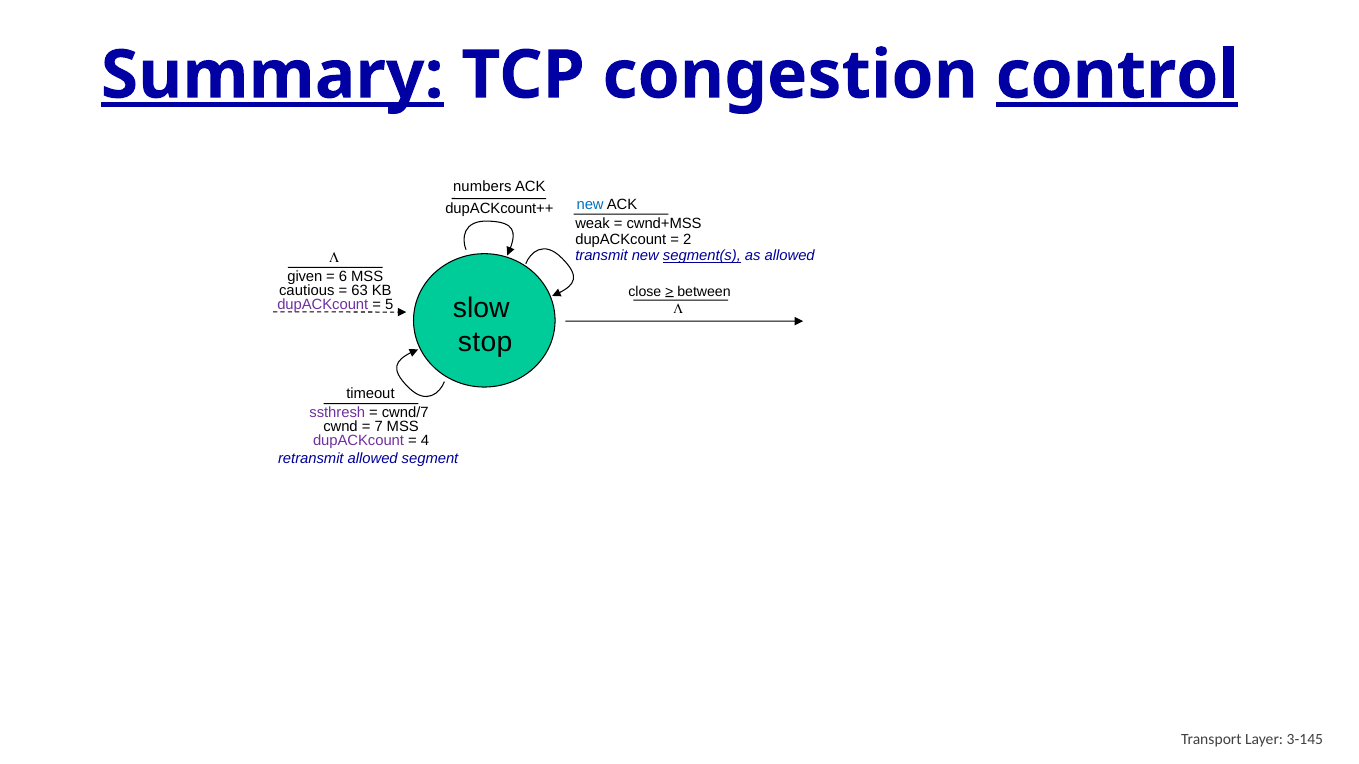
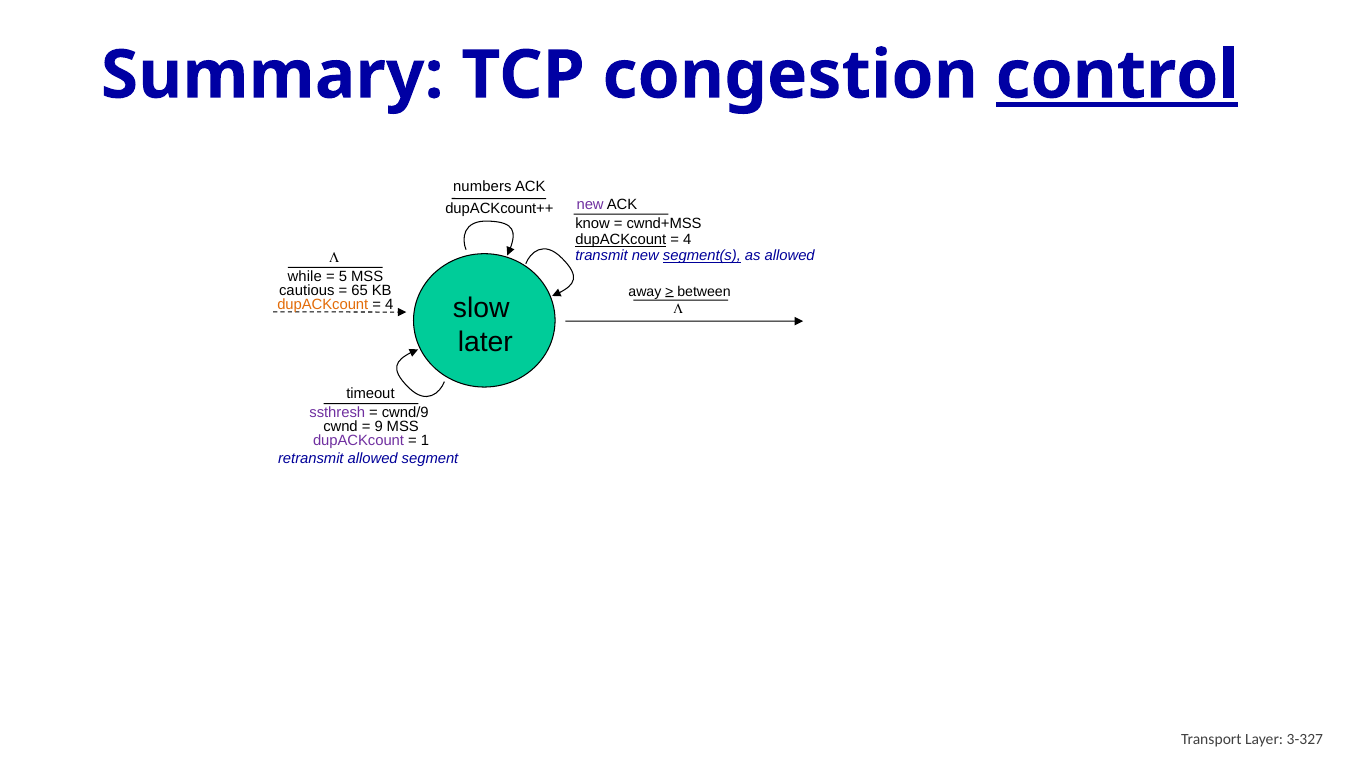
Summary underline: present -> none
new at (590, 205) colour: blue -> purple
weak: weak -> know
dupACKcount at (621, 240) underline: none -> present
2 at (687, 240): 2 -> 4
given: given -> while
6: 6 -> 5
63: 63 -> 65
close: close -> away
dupACKcount at (323, 305) colour: purple -> orange
5 at (389, 305): 5 -> 4
stop: stop -> later
cwnd/7: cwnd/7 -> cwnd/9
7: 7 -> 9
4: 4 -> 1
3-145: 3-145 -> 3-327
